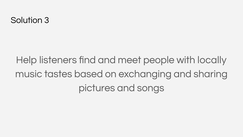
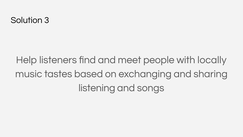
pictures: pictures -> listening
